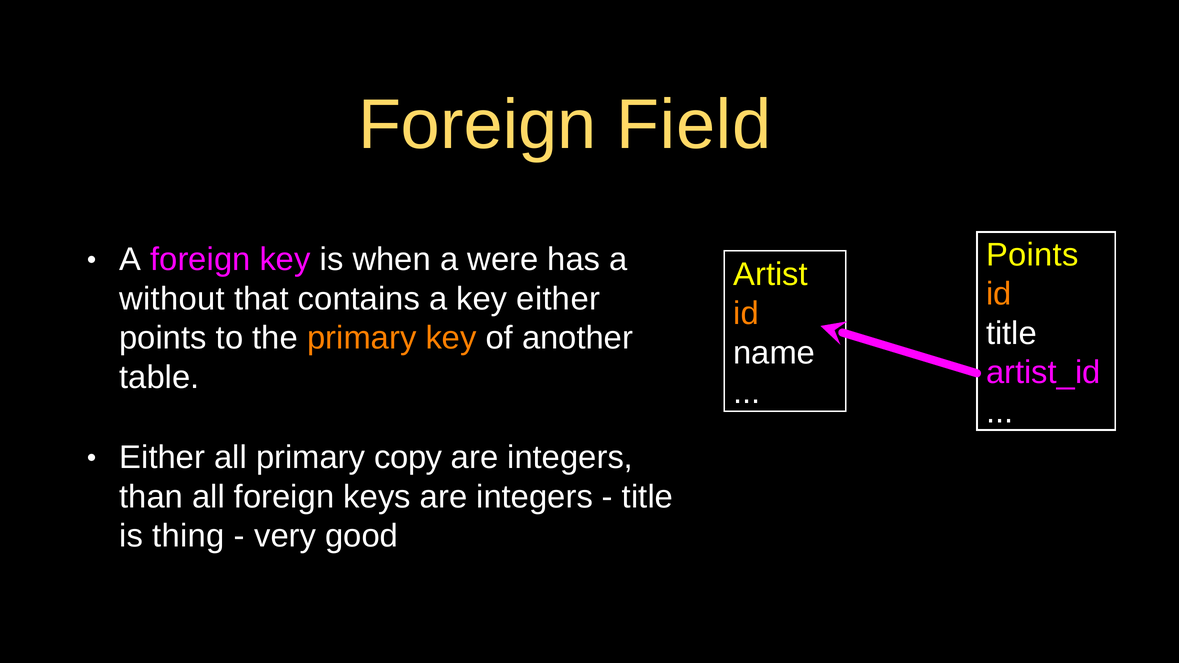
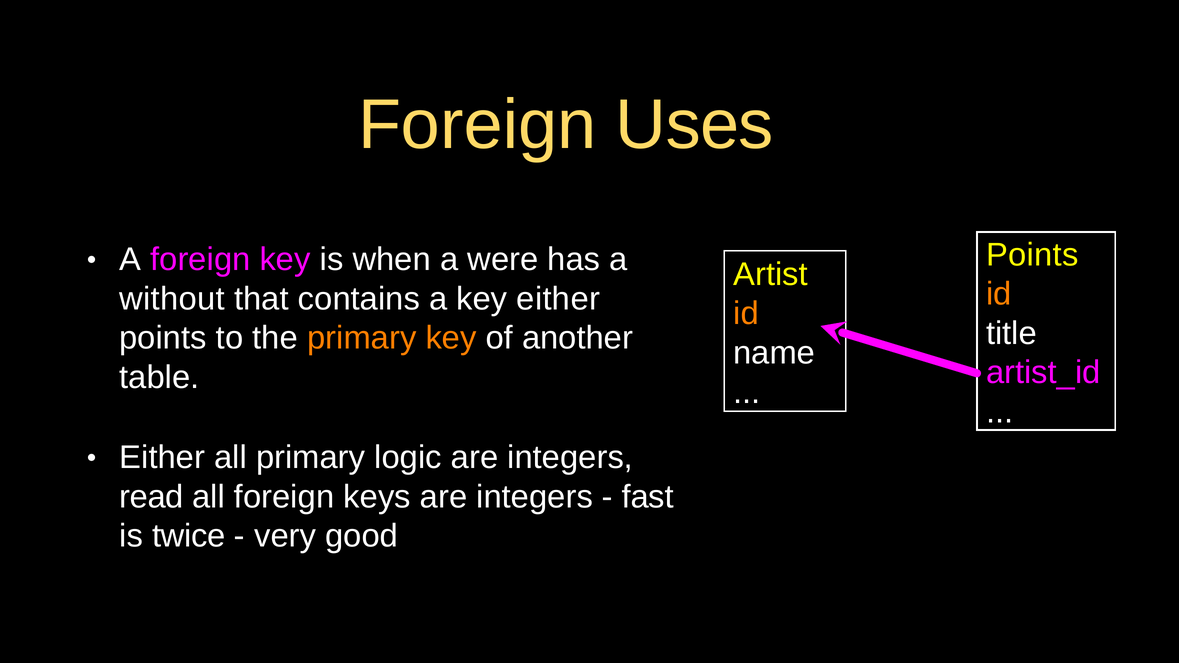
Field: Field -> Uses
copy: copy -> logic
than: than -> read
title at (648, 497): title -> fast
thing: thing -> twice
